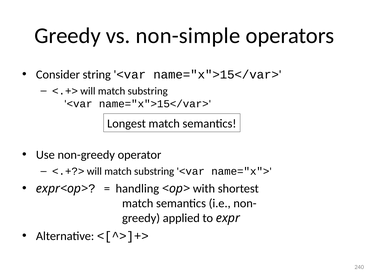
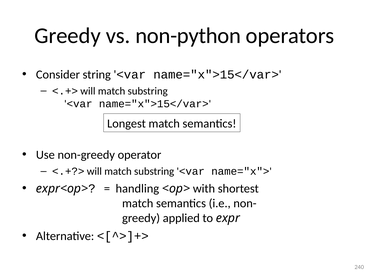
non-simple: non-simple -> non-python
